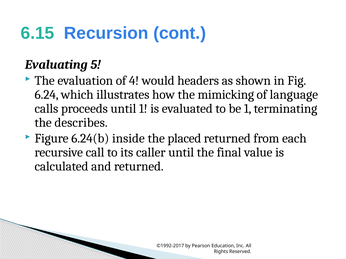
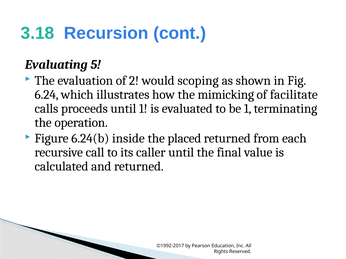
6.15: 6.15 -> 3.18
4: 4 -> 2
headers: headers -> scoping
language: language -> facilitate
describes: describes -> operation
